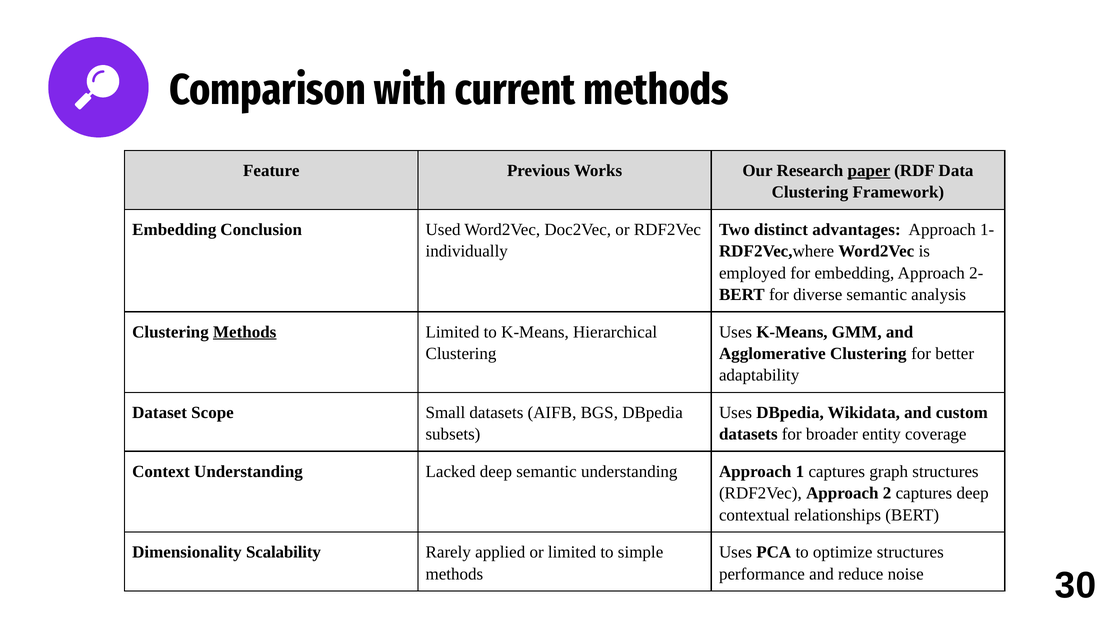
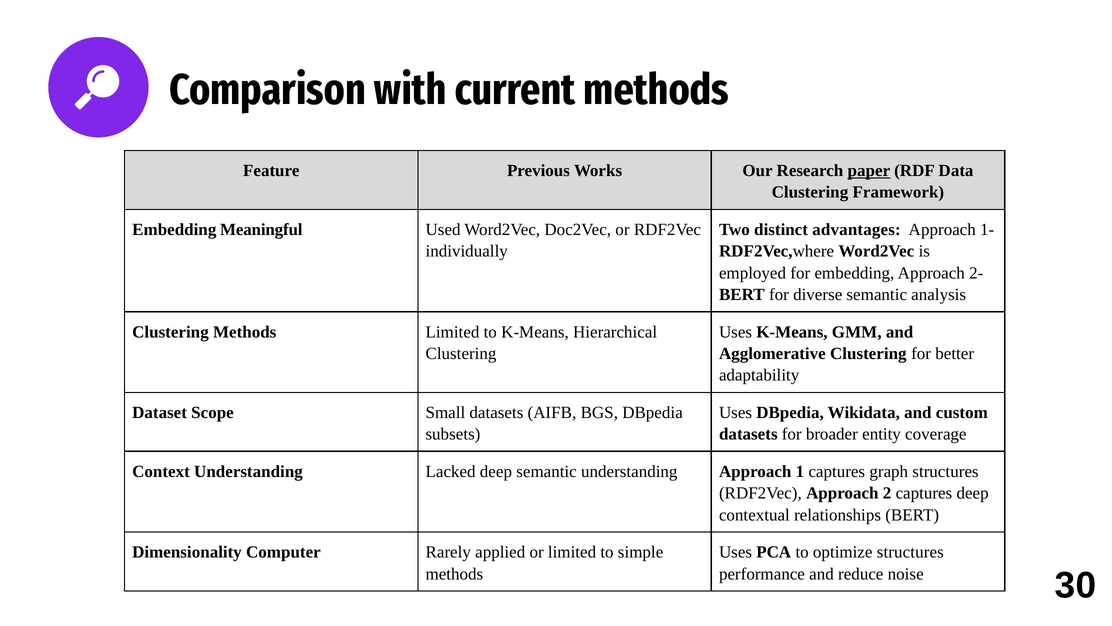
Conclusion: Conclusion -> Meaningful
Methods at (245, 332) underline: present -> none
Scalability: Scalability -> Computer
